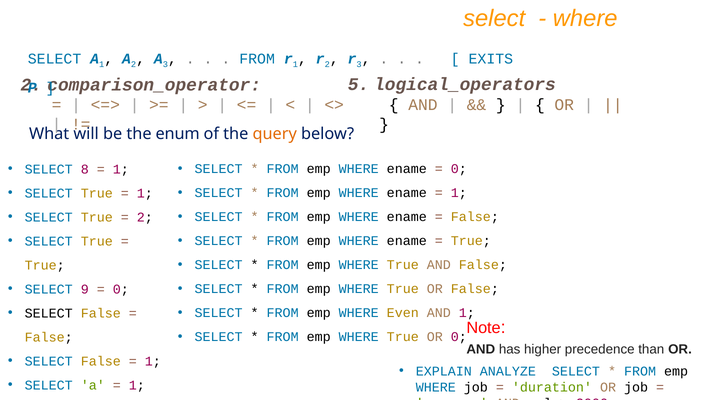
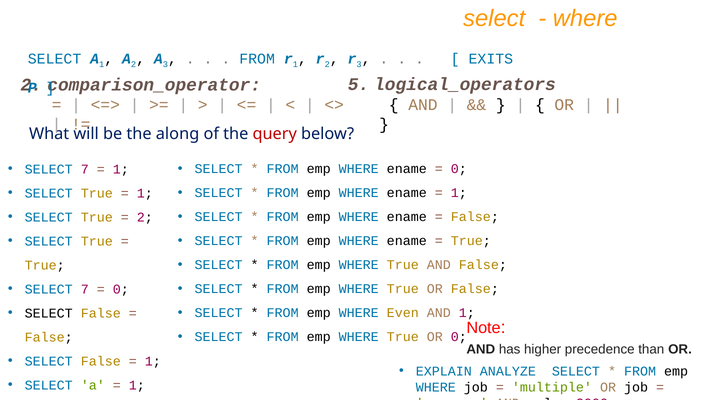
enum: enum -> along
query colour: orange -> red
8 at (85, 169): 8 -> 7
9 at (85, 290): 9 -> 7
duration: duration -> multiple
